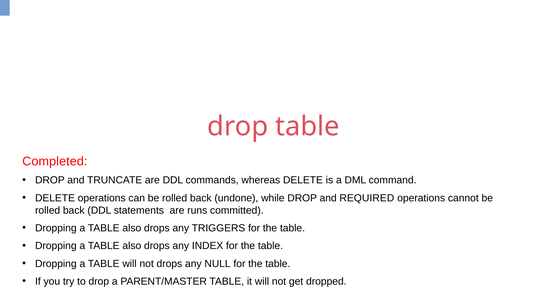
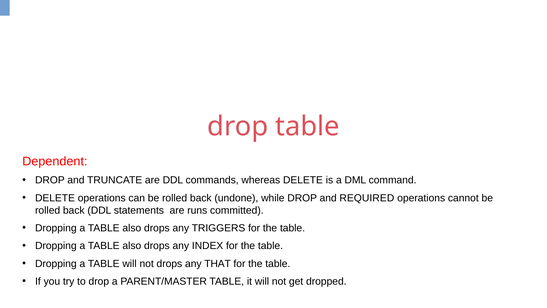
Completed: Completed -> Dependent
NULL: NULL -> THAT
